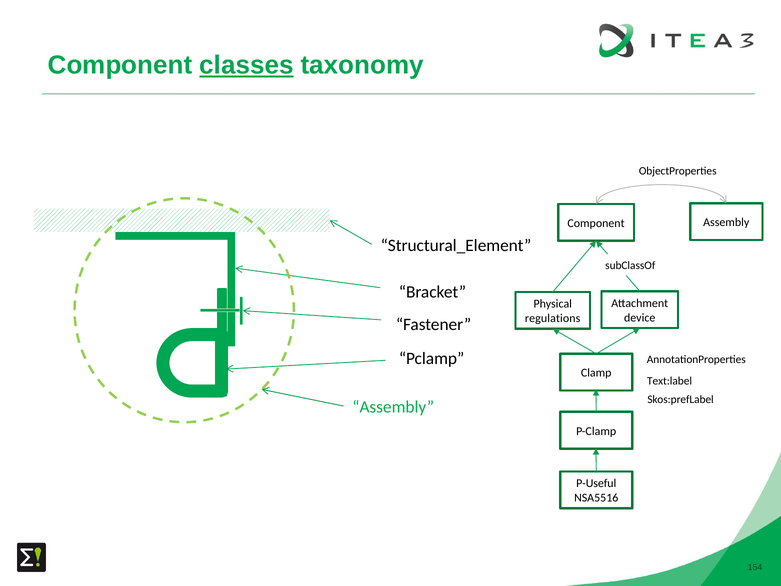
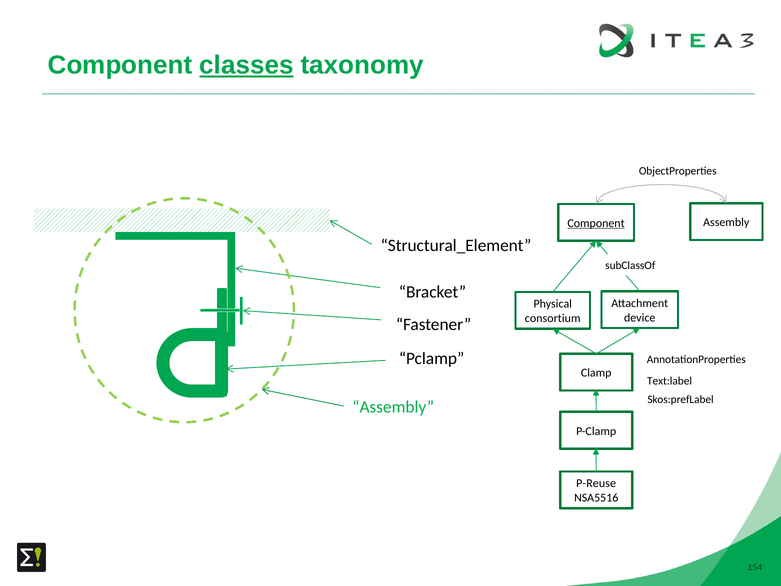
Component at (596, 223) underline: none -> present
regulations: regulations -> consortium
P-Useful: P-Useful -> P-Reuse
